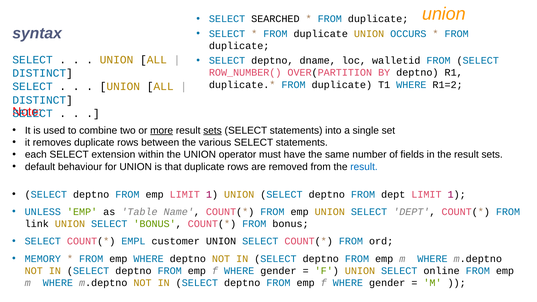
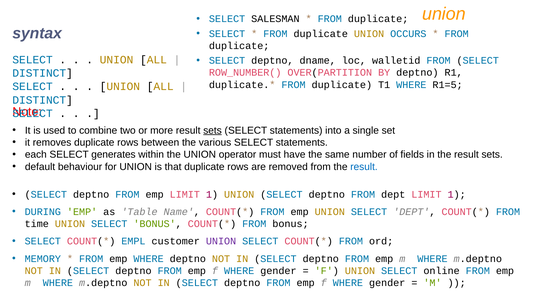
SEARCHED: SEARCHED -> SALESMAN
R1=2: R1=2 -> R1=5
more underline: present -> none
extension: extension -> generates
UNLESS: UNLESS -> DURING
link: link -> time
UNION at (221, 241) colour: black -> purple
